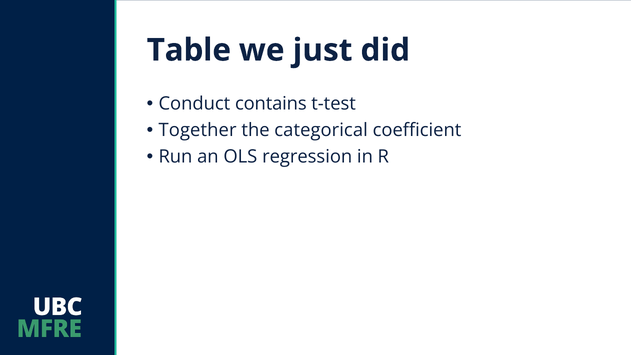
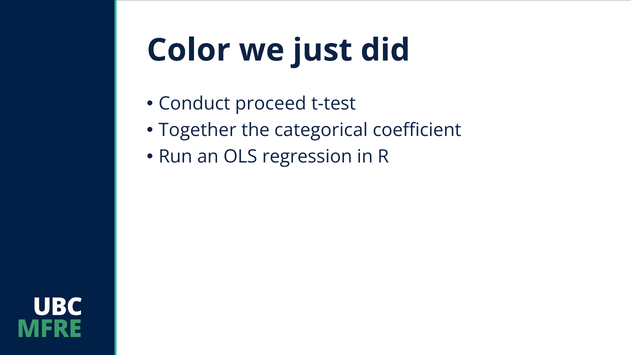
Table: Table -> Color
contains: contains -> proceed
